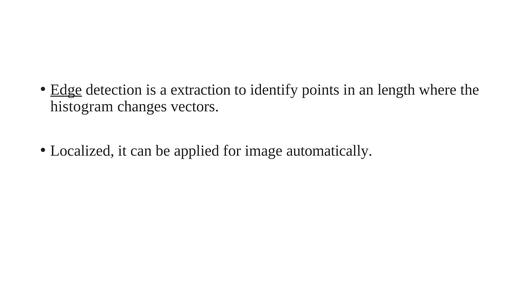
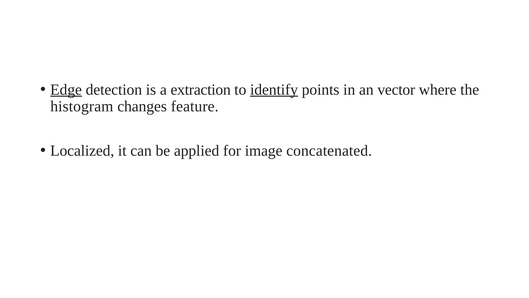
identify underline: none -> present
length: length -> vector
vectors: vectors -> feature
automatically: automatically -> concatenated
